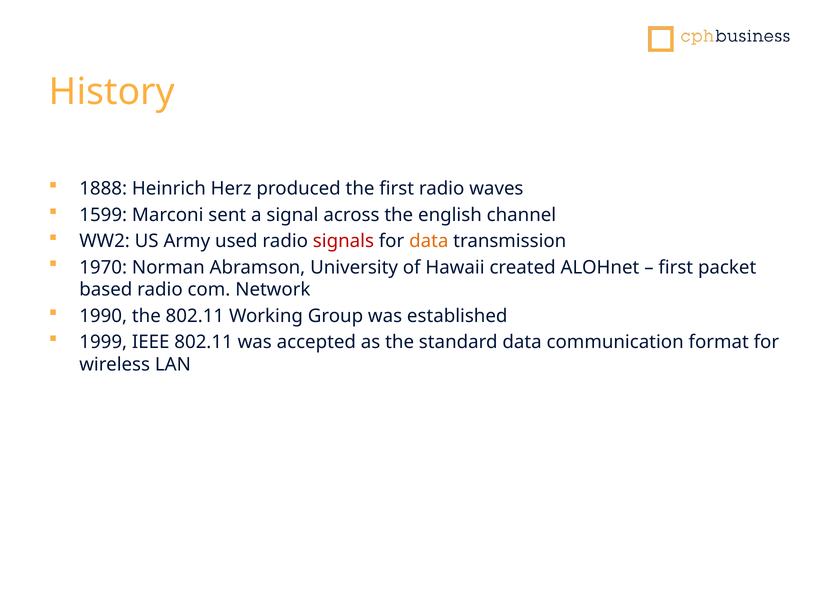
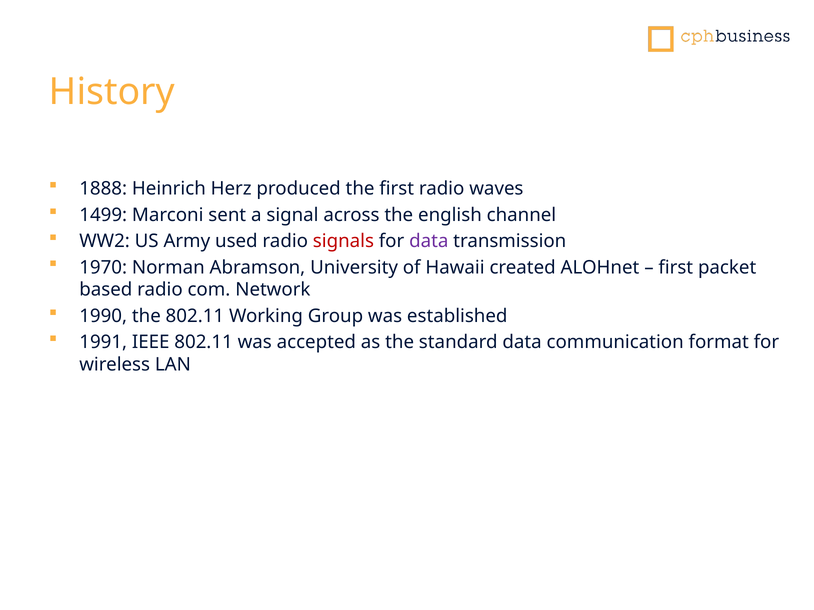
1599: 1599 -> 1499
data at (429, 241) colour: orange -> purple
1999: 1999 -> 1991
